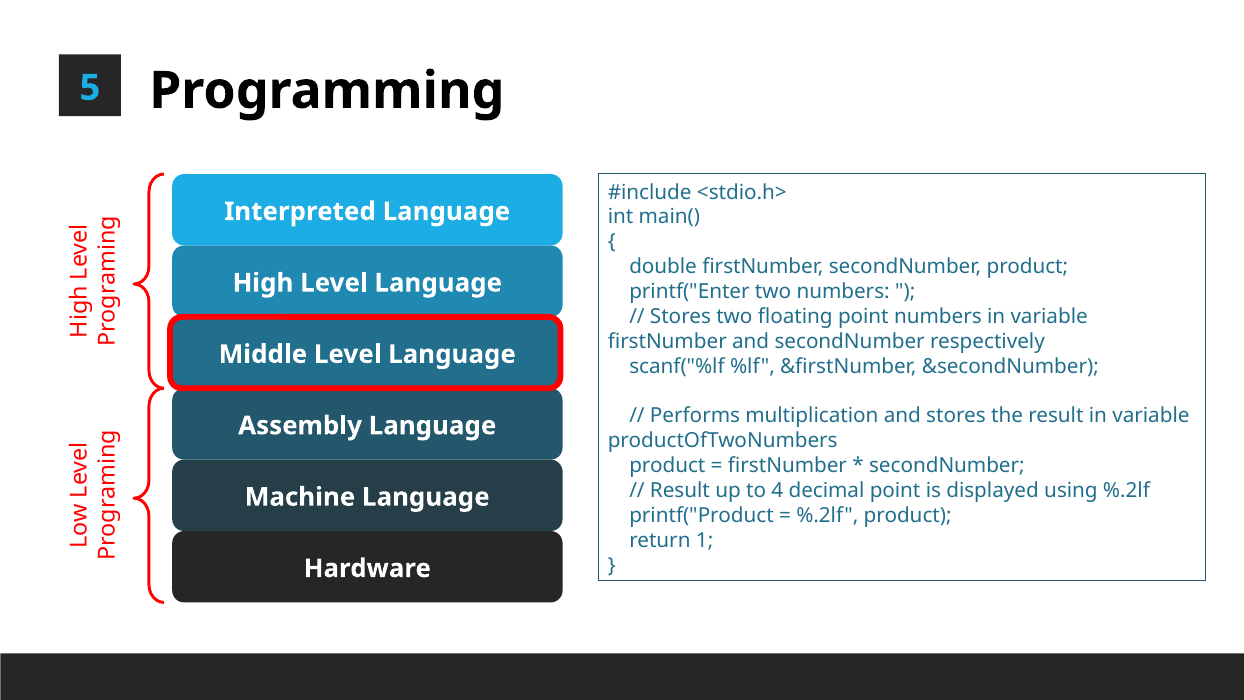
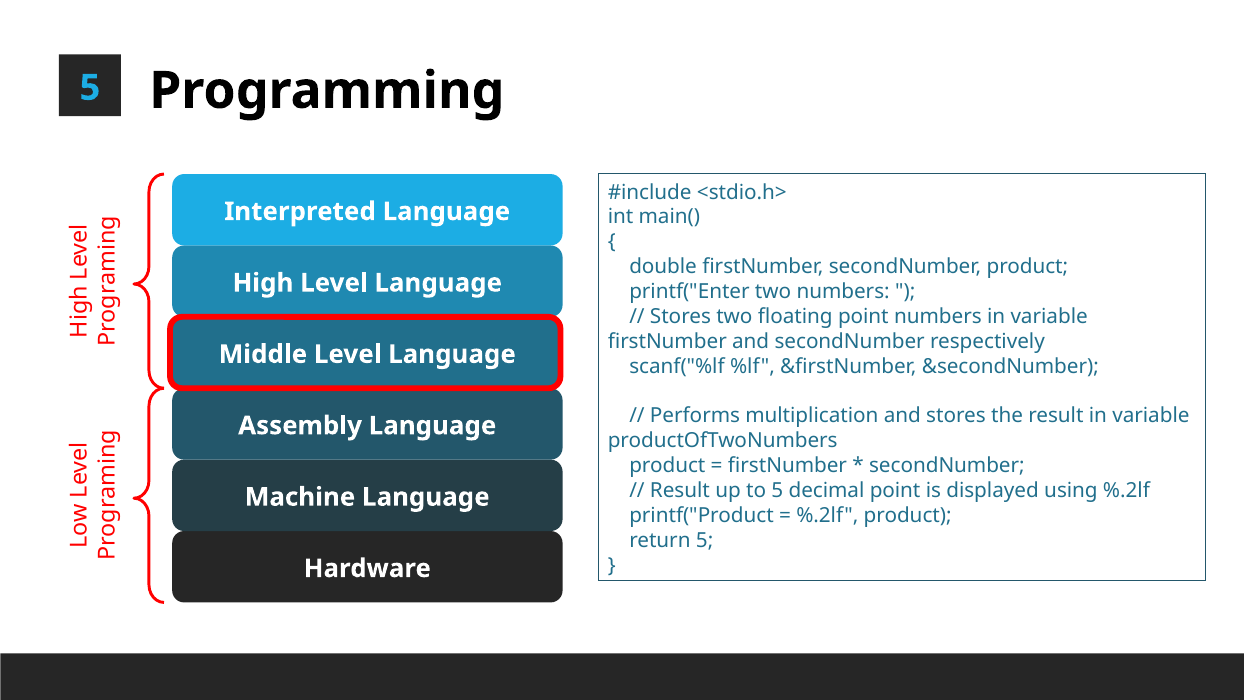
to 4: 4 -> 5
return 1: 1 -> 5
